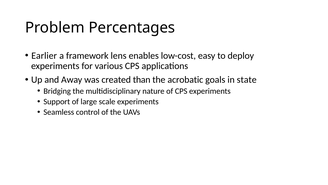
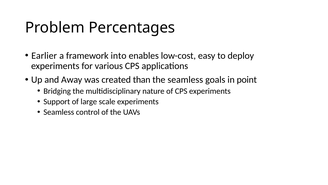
lens: lens -> into
the acrobatic: acrobatic -> seamless
state: state -> point
